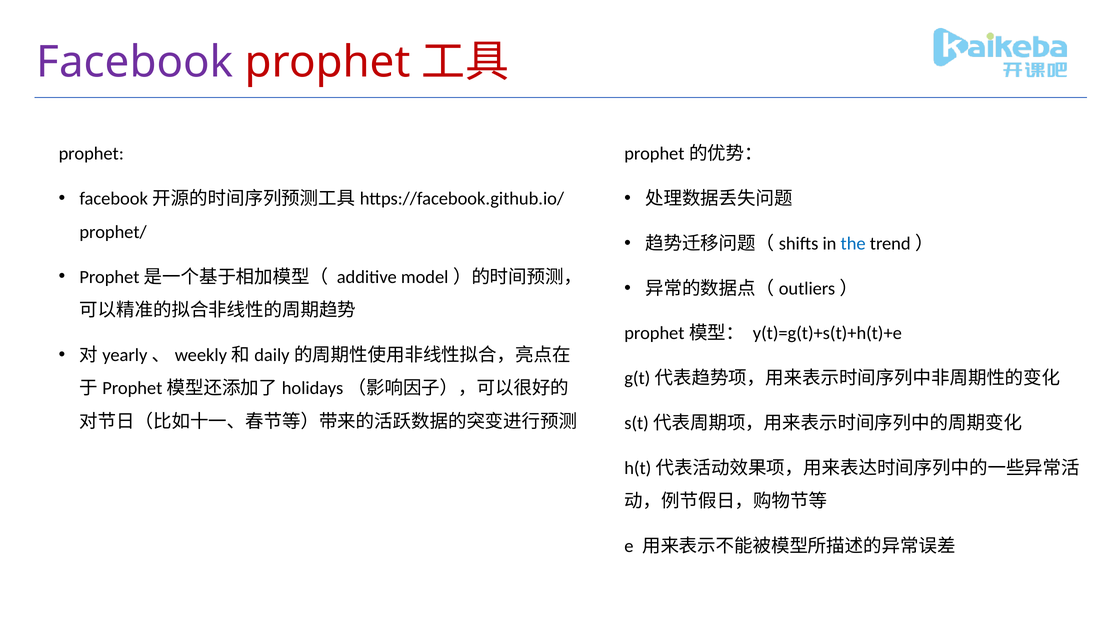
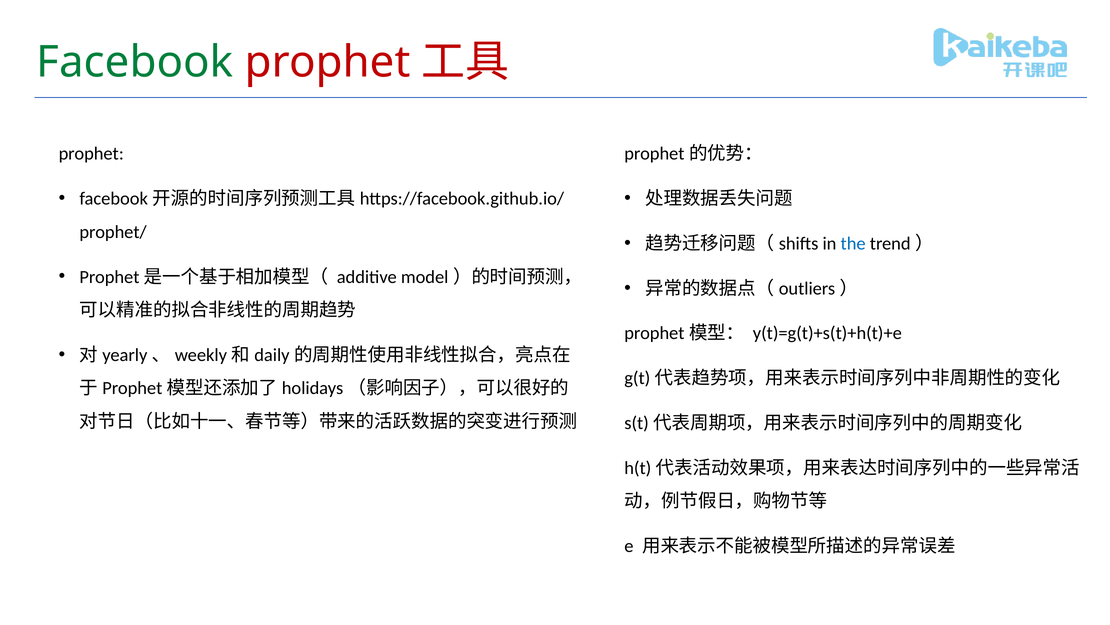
Facebook colour: purple -> green
